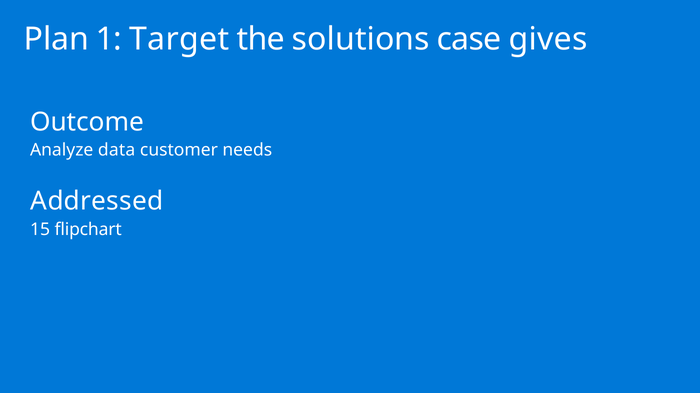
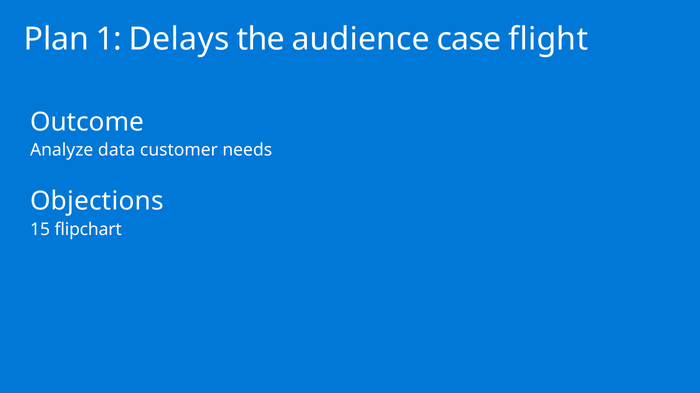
Target: Target -> Delays
solutions: solutions -> audience
gives: gives -> flight
Addressed: Addressed -> Objections
